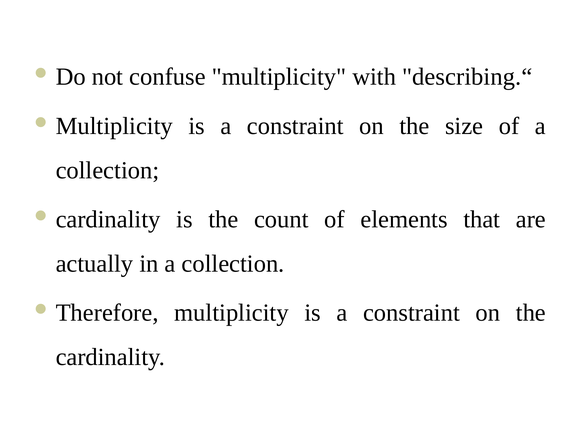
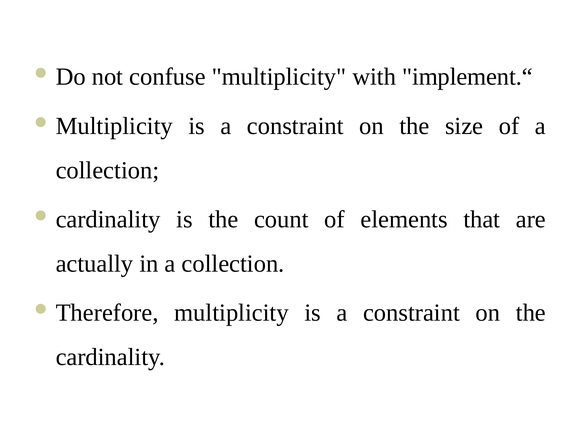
describing.“: describing.“ -> implement.“
